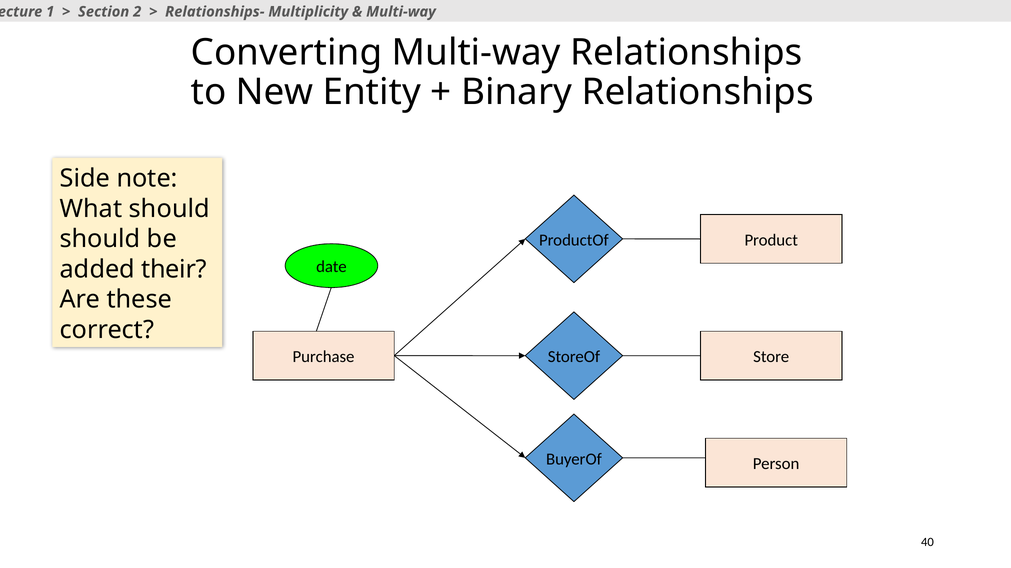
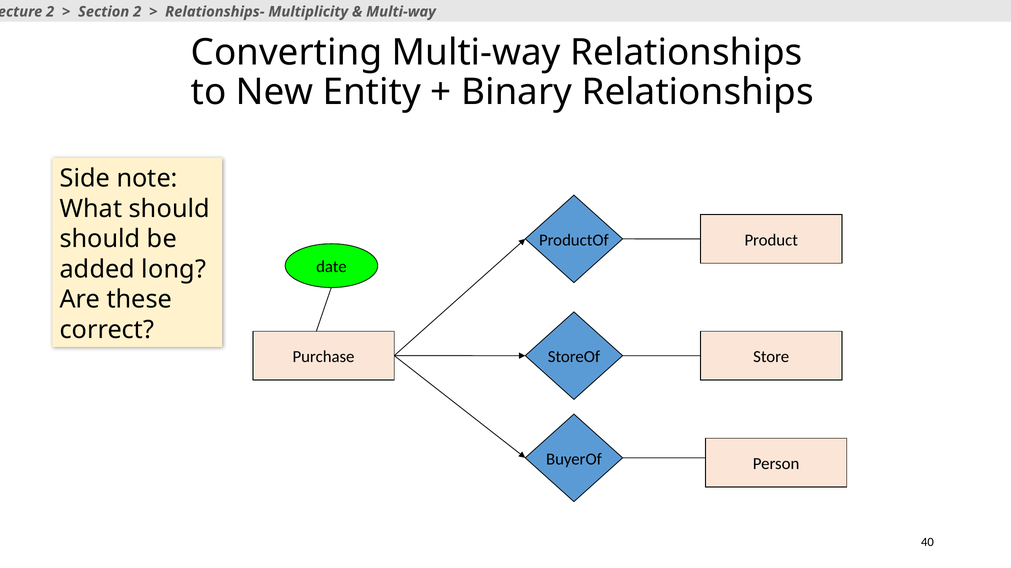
1 at (50, 12): 1 -> 2
their: their -> long
